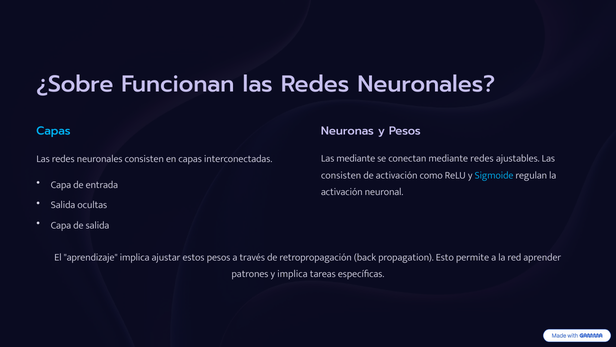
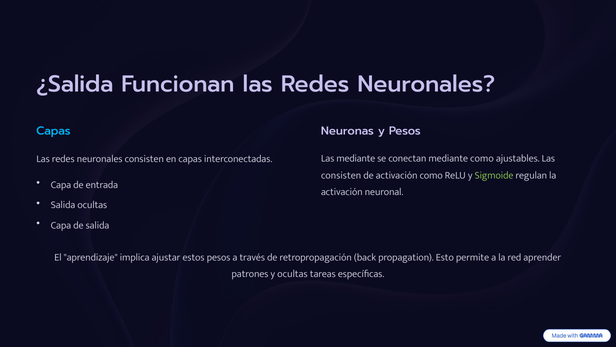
¿Sobre: ¿Sobre -> ¿Salida
mediante redes: redes -> como
Sigmoide colour: light blue -> light green
y implica: implica -> ocultas
